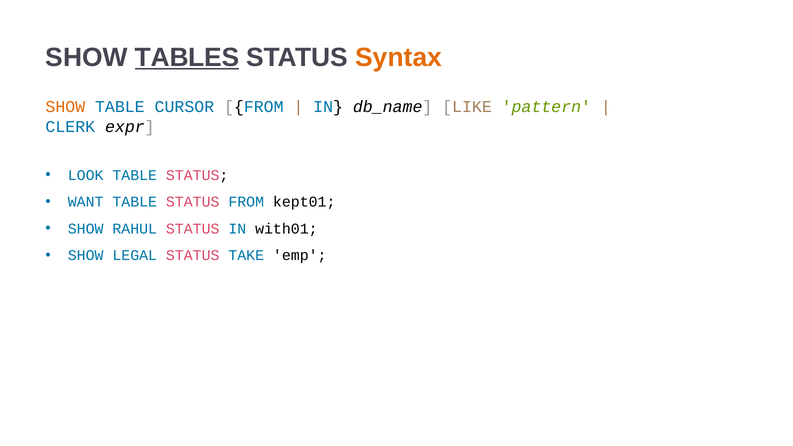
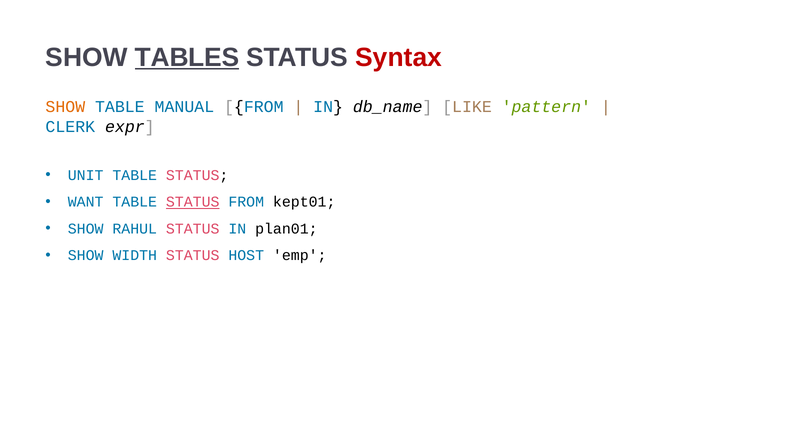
Syntax colour: orange -> red
CURSOR: CURSOR -> MANUAL
LOOK: LOOK -> UNIT
STATUS at (193, 202) underline: none -> present
with01: with01 -> plan01
LEGAL: LEGAL -> WIDTH
TAKE: TAKE -> HOST
